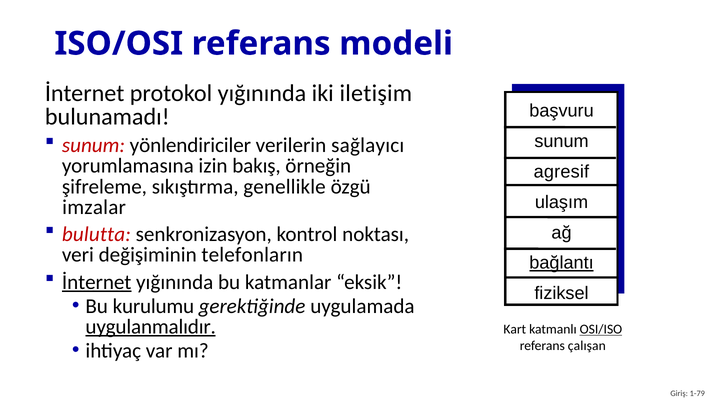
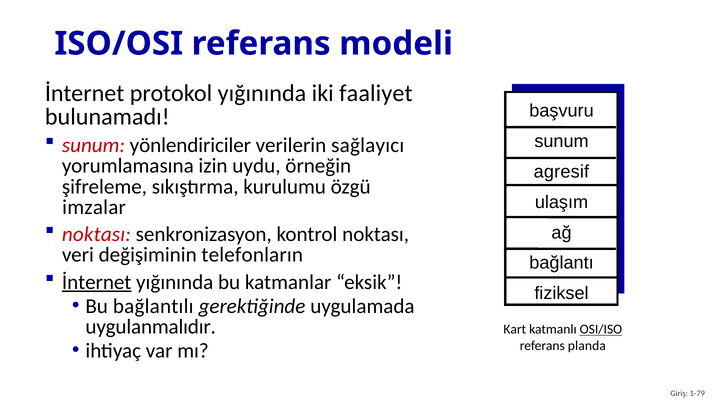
iletişim: iletişim -> faaliyet
bakış: bakış -> uydu
genellikle: genellikle -> kurulumu
bulutta at (96, 235): bulutta -> noktası
bağlantı underline: present -> none
kurulumu: kurulumu -> bağlantılı
uygulanmalıdır underline: present -> none
çalışan: çalışan -> planda
